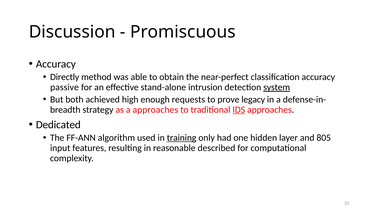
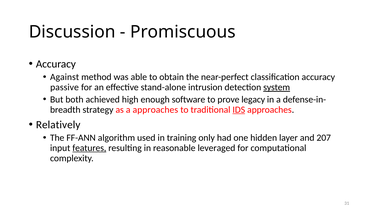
Directly: Directly -> Against
requests: requests -> software
Dedicated: Dedicated -> Relatively
training underline: present -> none
805: 805 -> 207
features underline: none -> present
described: described -> leveraged
